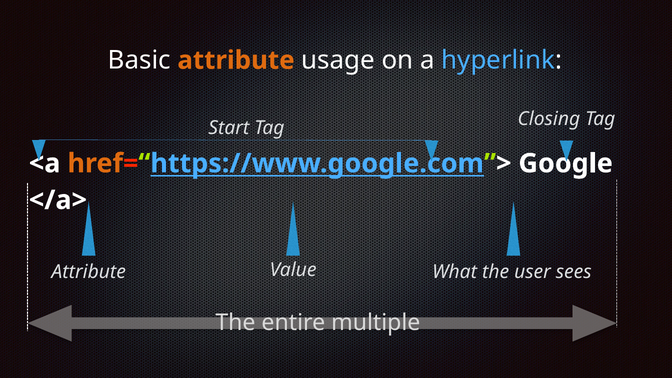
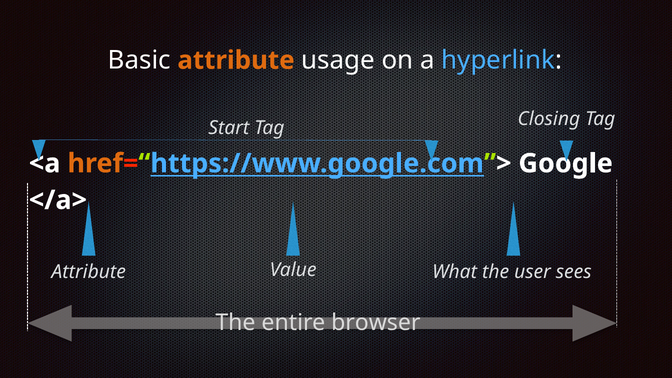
multiple: multiple -> browser
